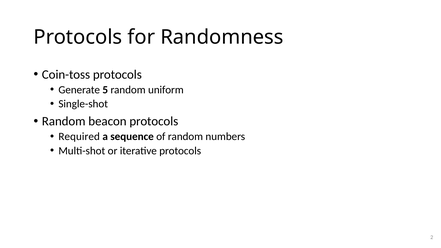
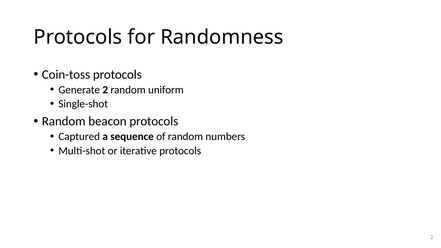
Generate 5: 5 -> 2
Required: Required -> Captured
